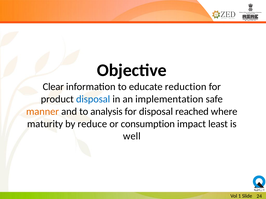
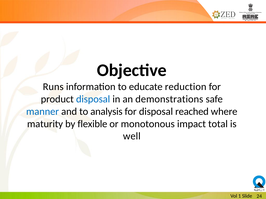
Clear: Clear -> Runs
implementation: implementation -> demonstrations
manner colour: orange -> blue
reduce: reduce -> flexible
consumption: consumption -> monotonous
least: least -> total
